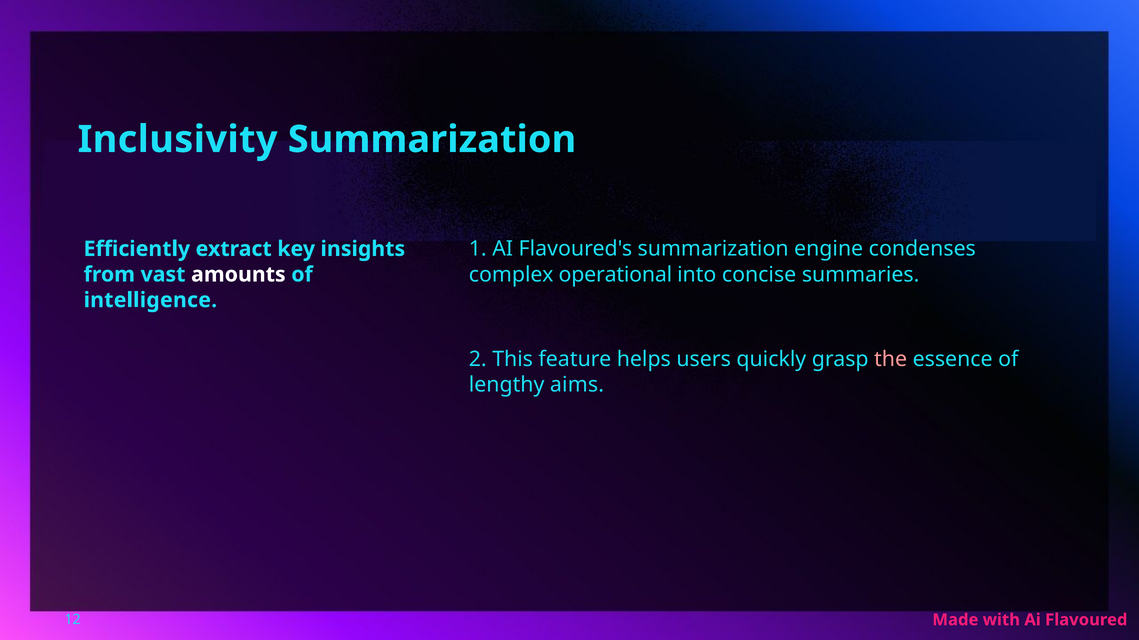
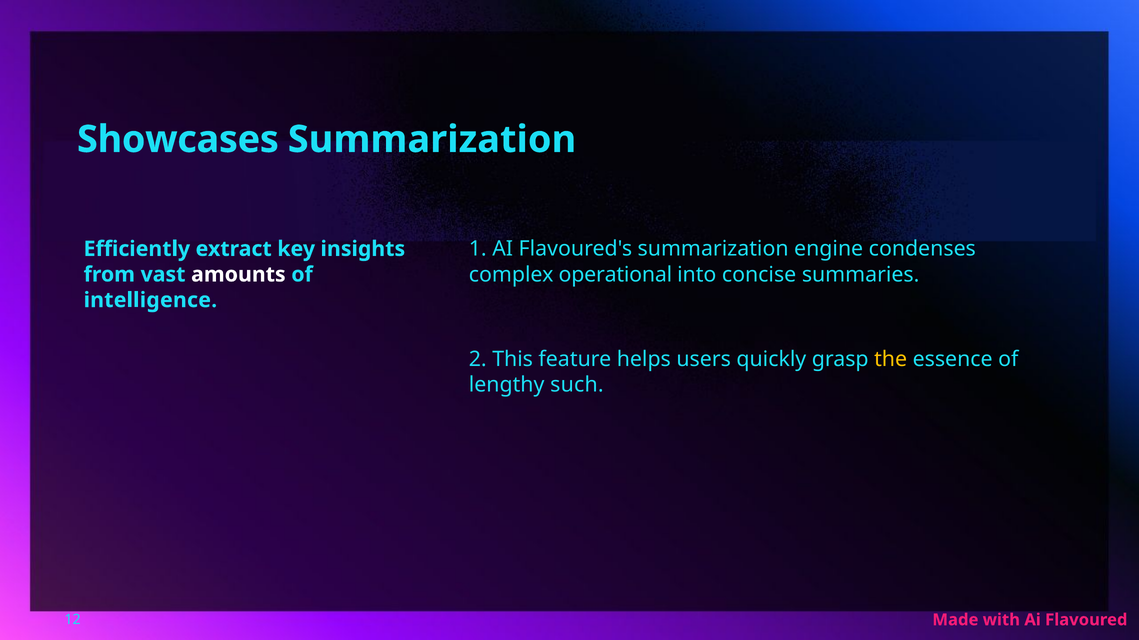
Inclusivity: Inclusivity -> Showcases
the colour: pink -> yellow
aims: aims -> such
